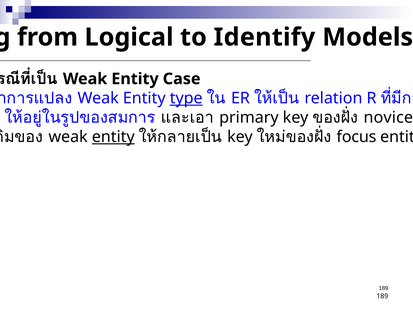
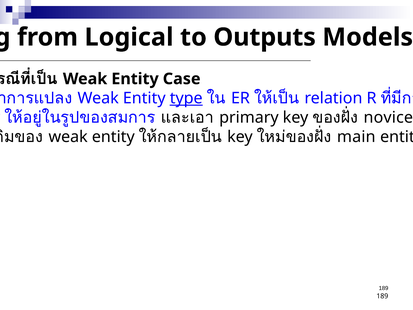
Identify: Identify -> Outputs
entity at (113, 137) underline: present -> none
focus: focus -> main
